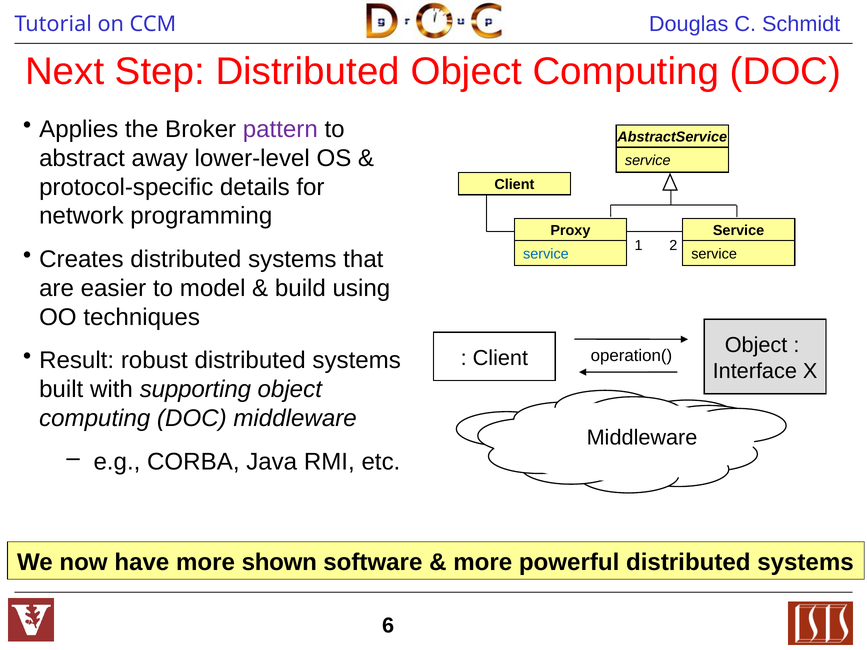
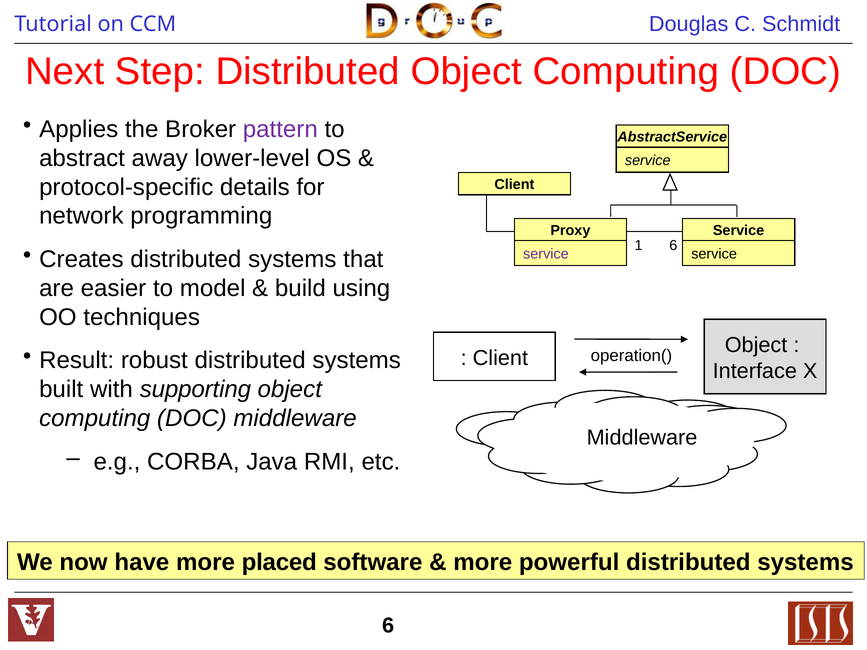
1 2: 2 -> 6
service at (546, 254) colour: blue -> purple
shown: shown -> placed
